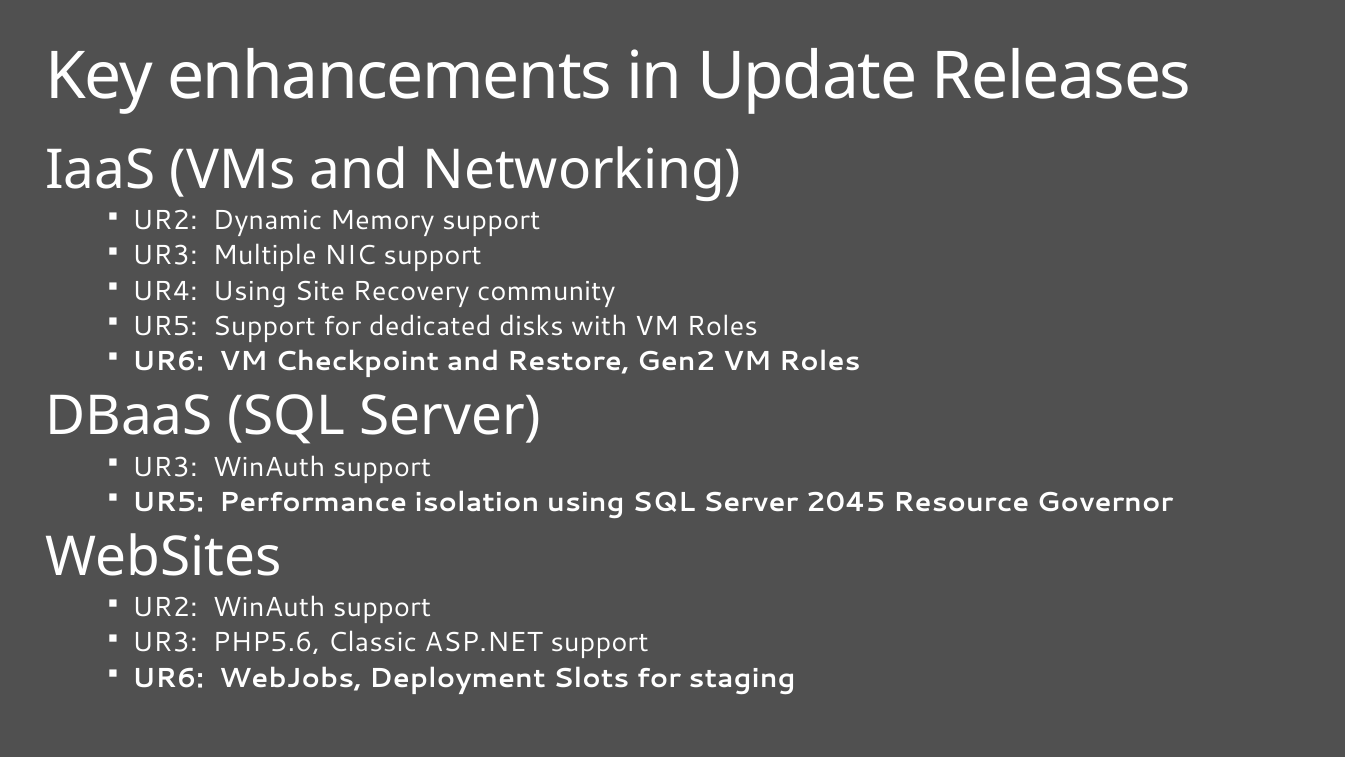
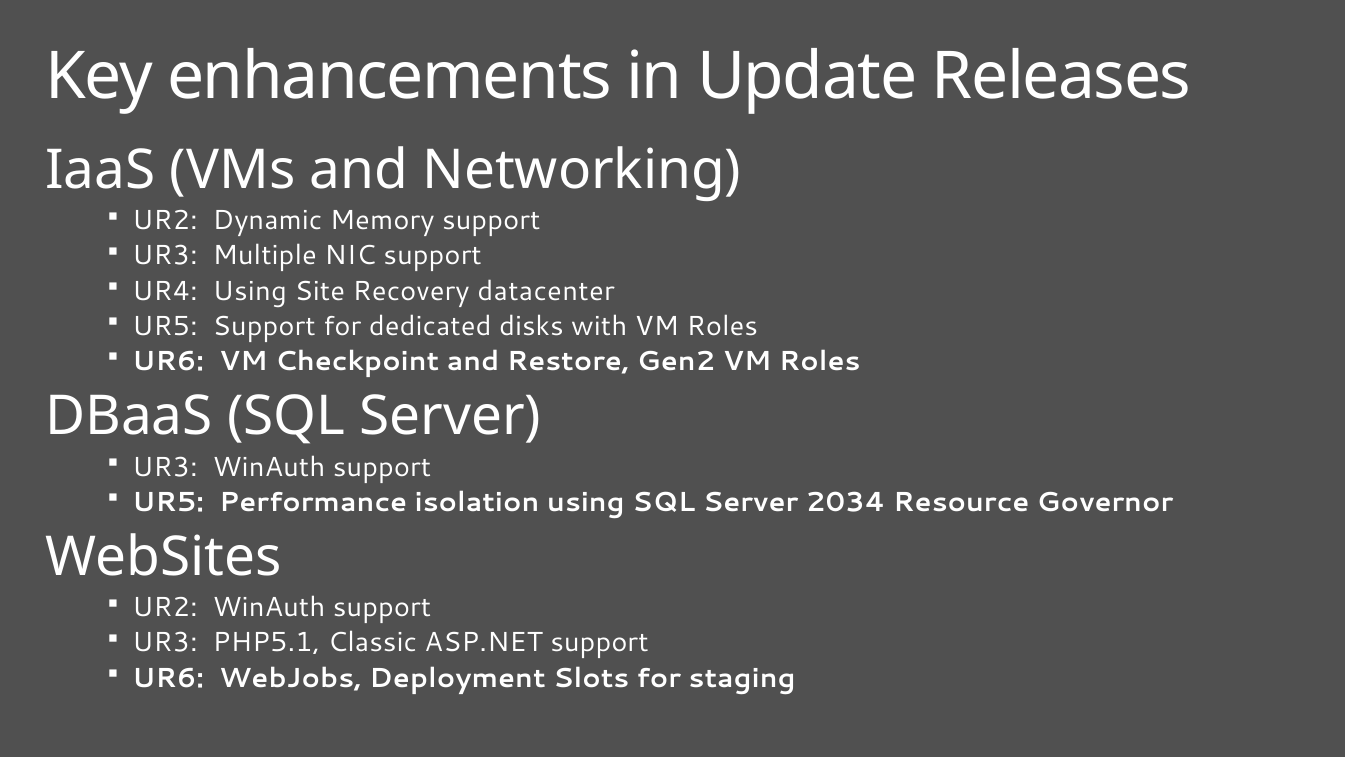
community: community -> datacenter
2045: 2045 -> 2034
PHP5.6: PHP5.6 -> PHP5.1
